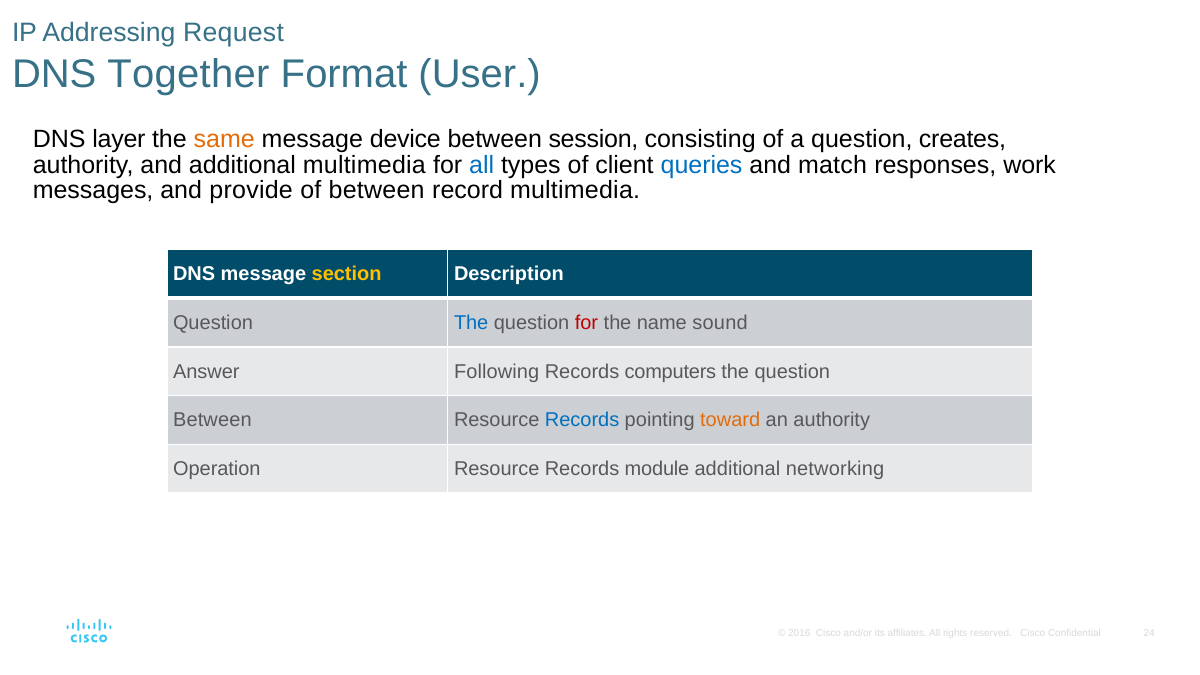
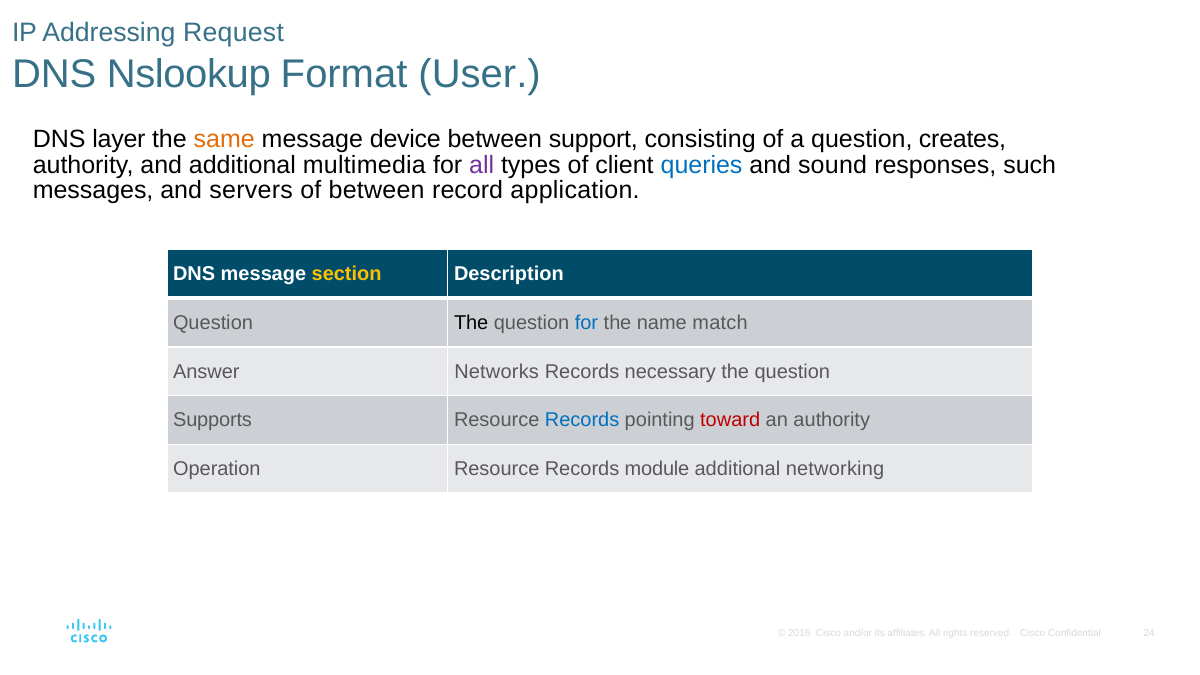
Together: Together -> Nslookup
session: session -> support
all at (482, 165) colour: blue -> purple
match: match -> sound
work: work -> such
provide: provide -> servers
record multimedia: multimedia -> application
The at (471, 323) colour: blue -> black
for at (586, 323) colour: red -> blue
sound: sound -> match
Following: Following -> Networks
computers: computers -> necessary
Between at (212, 420): Between -> Supports
toward colour: orange -> red
